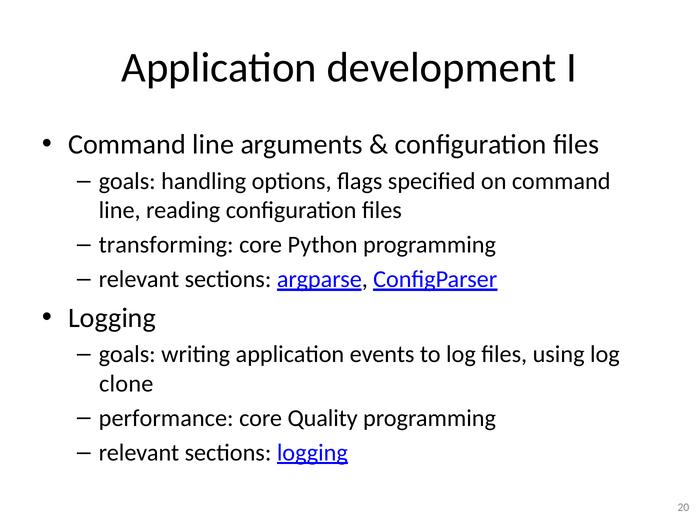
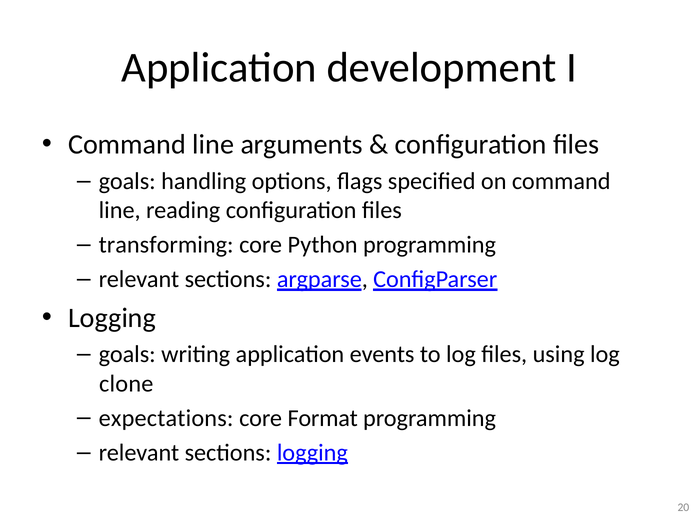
performance: performance -> expectations
Quality: Quality -> Format
